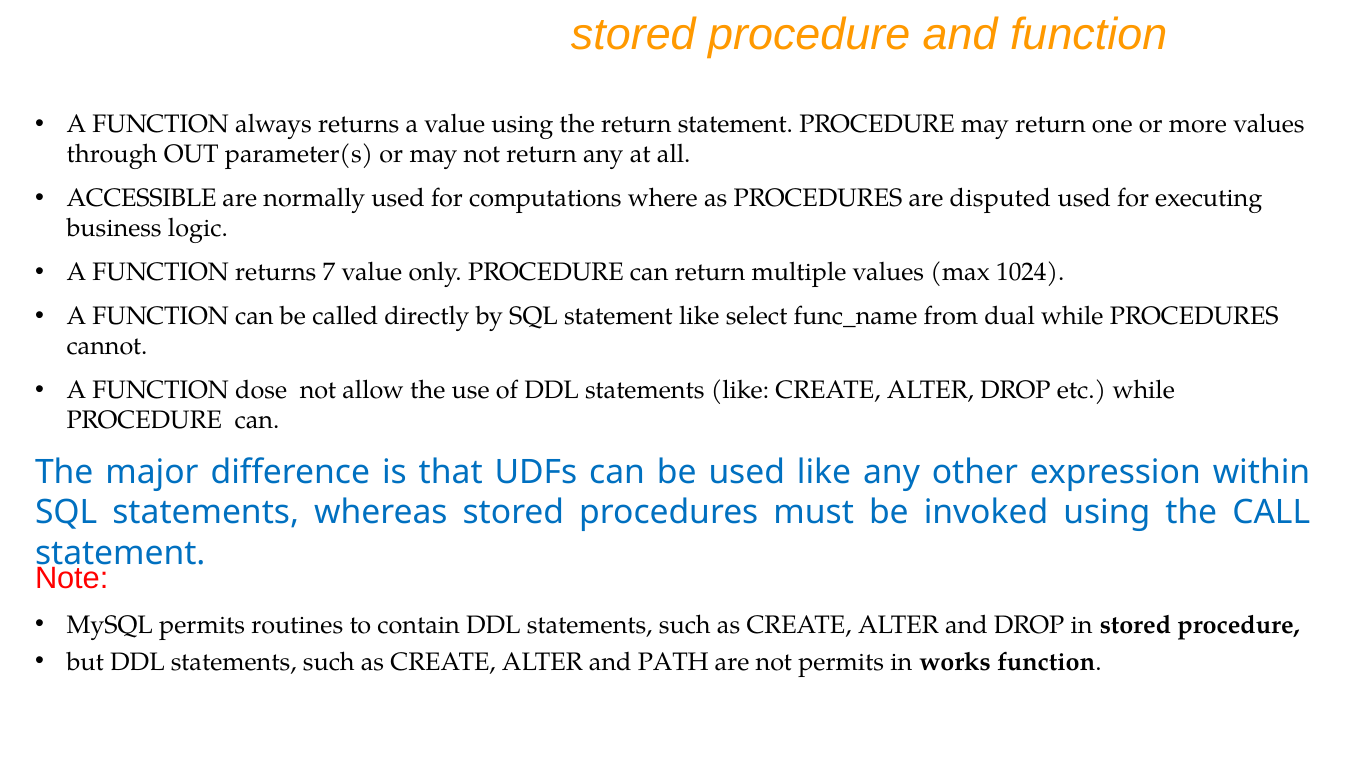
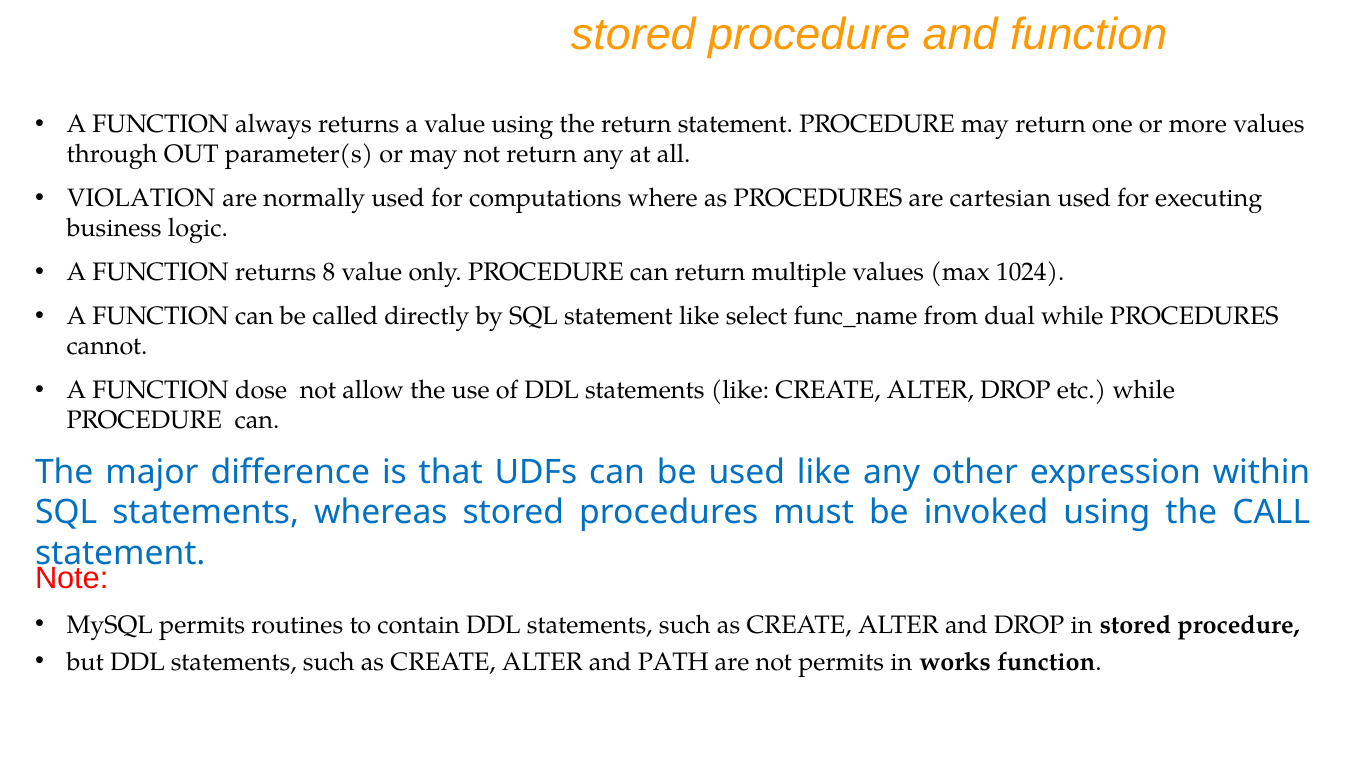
ACCESSIBLE: ACCESSIBLE -> VIOLATION
disputed: disputed -> cartesian
7: 7 -> 8
